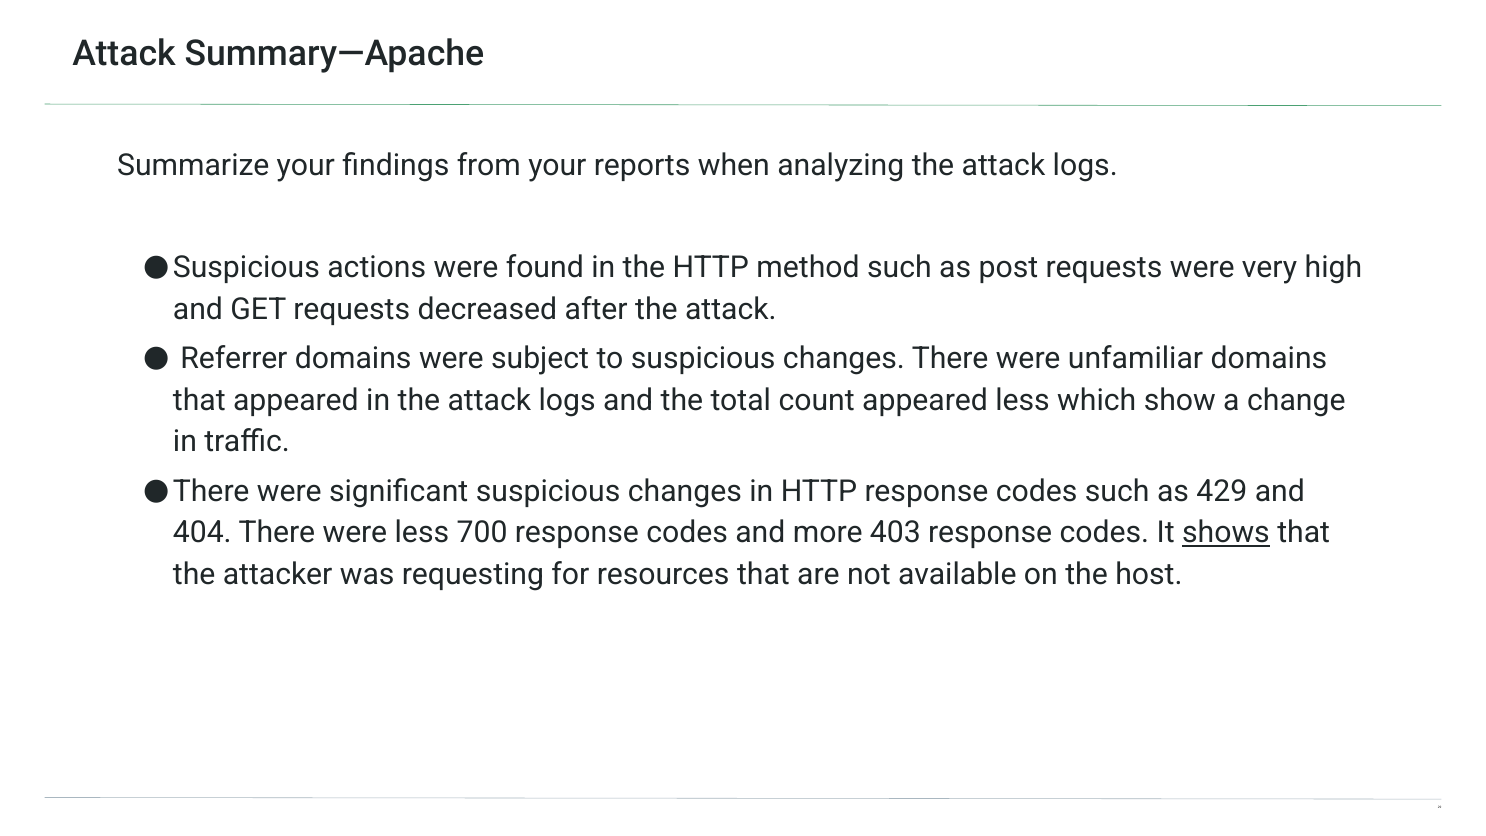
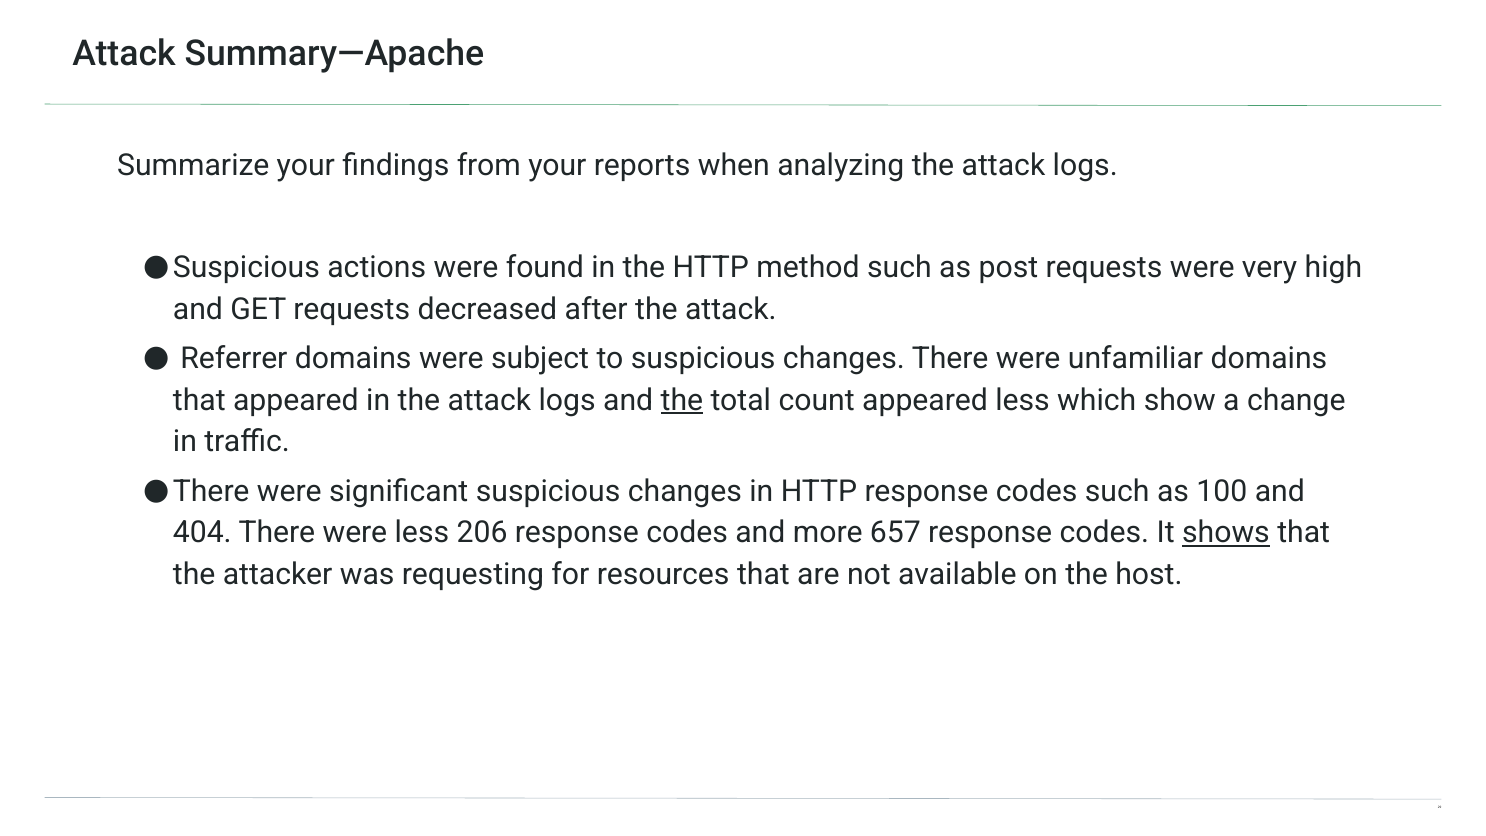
the at (682, 400) underline: none -> present
429: 429 -> 100
700: 700 -> 206
403: 403 -> 657
